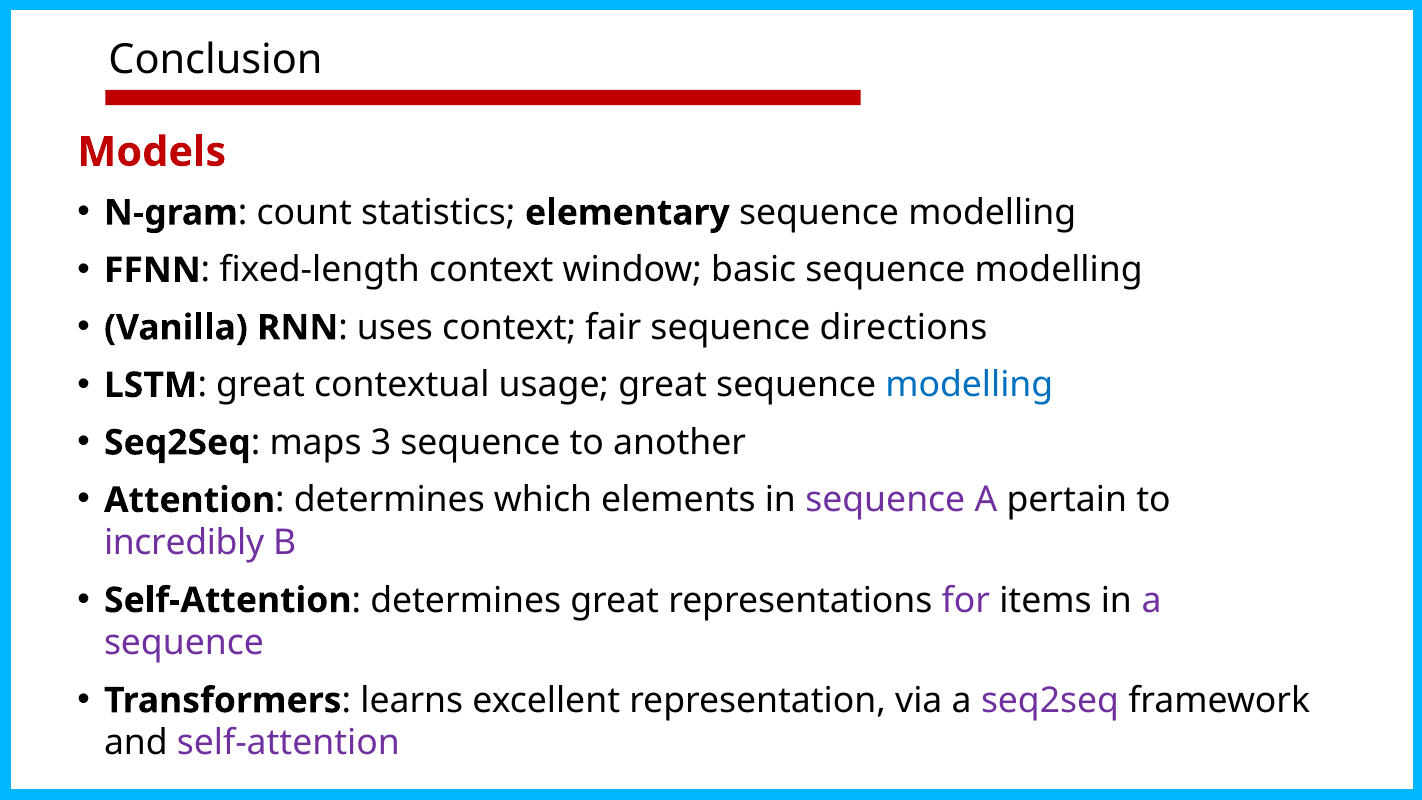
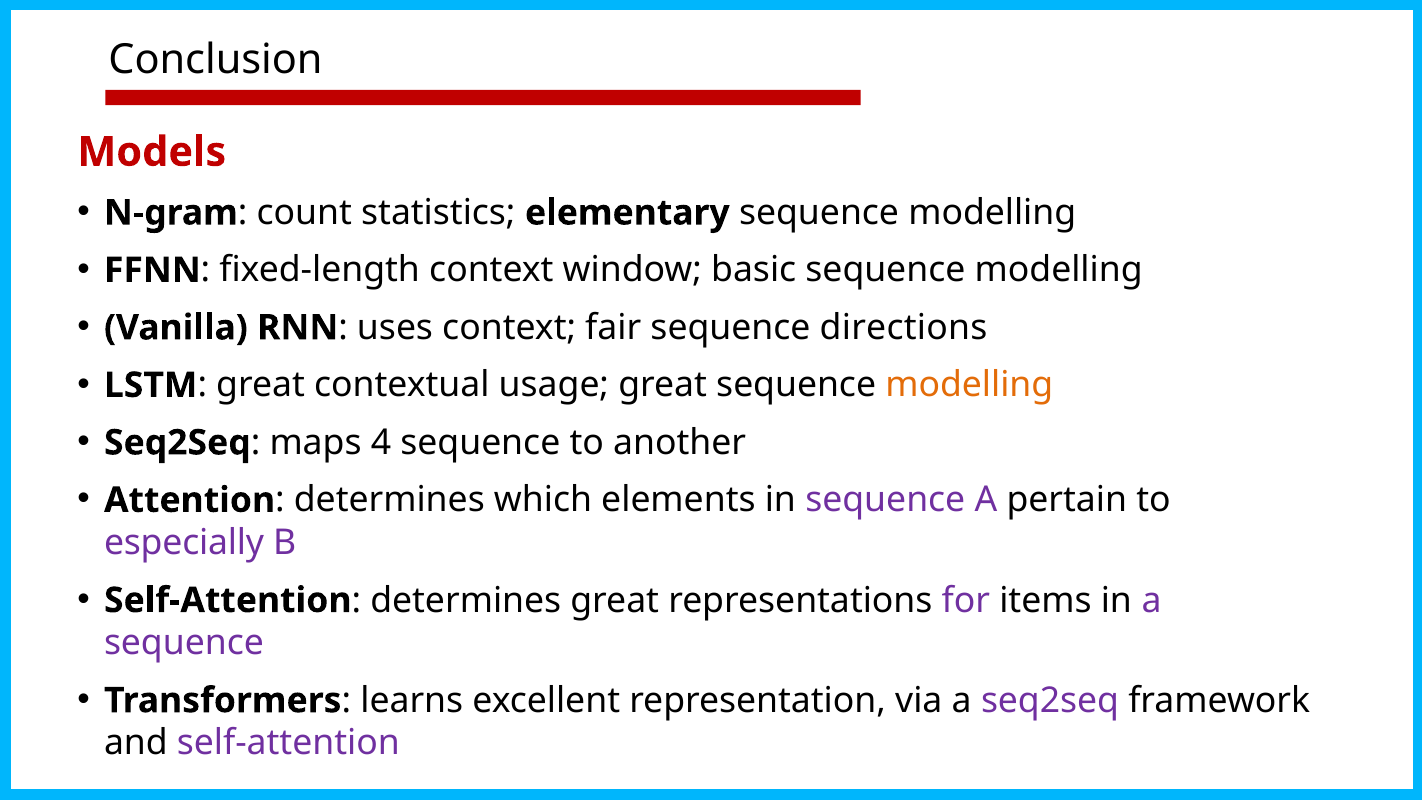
modelling at (969, 385) colour: blue -> orange
3: 3 -> 4
incredibly: incredibly -> especially
